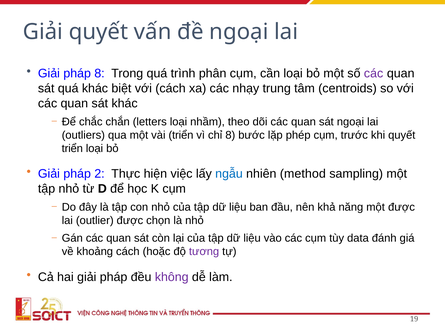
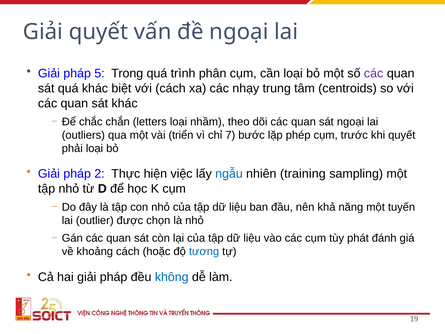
pháp 8: 8 -> 5
chỉ 8: 8 -> 7
triển at (72, 148): triển -> phải
method: method -> training
một được: được -> tuyến
data: data -> phát
tương colour: purple -> blue
không colour: purple -> blue
